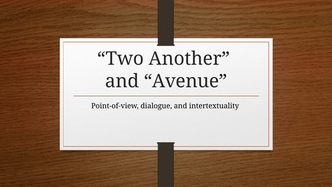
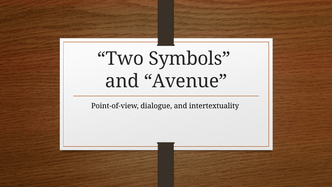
Another: Another -> Symbols
